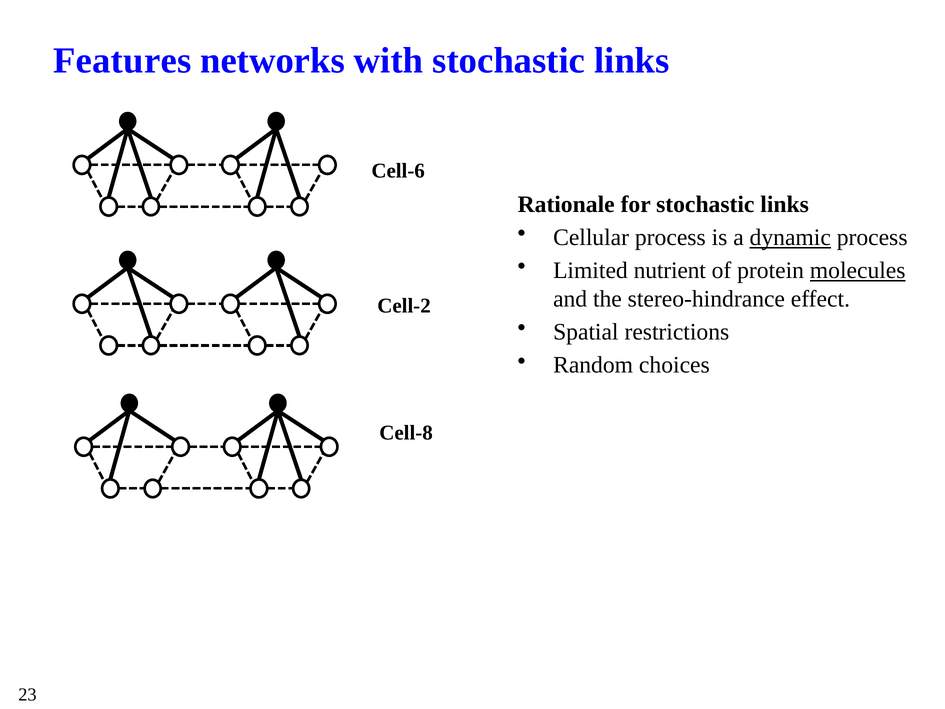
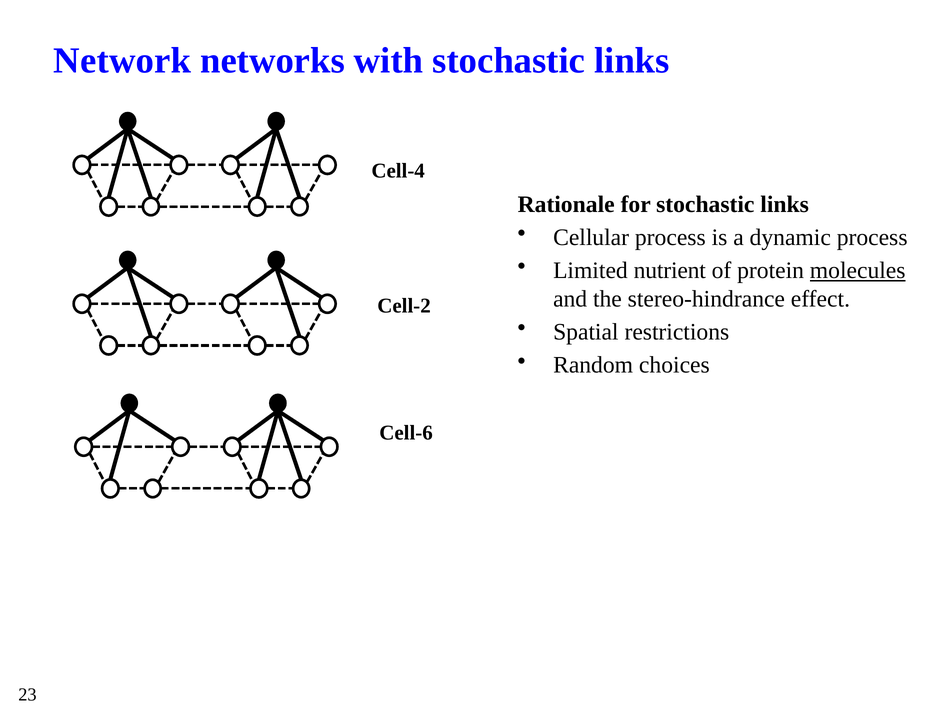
Features: Features -> Network
Cell-6: Cell-6 -> Cell-4
dynamic underline: present -> none
Cell-8: Cell-8 -> Cell-6
